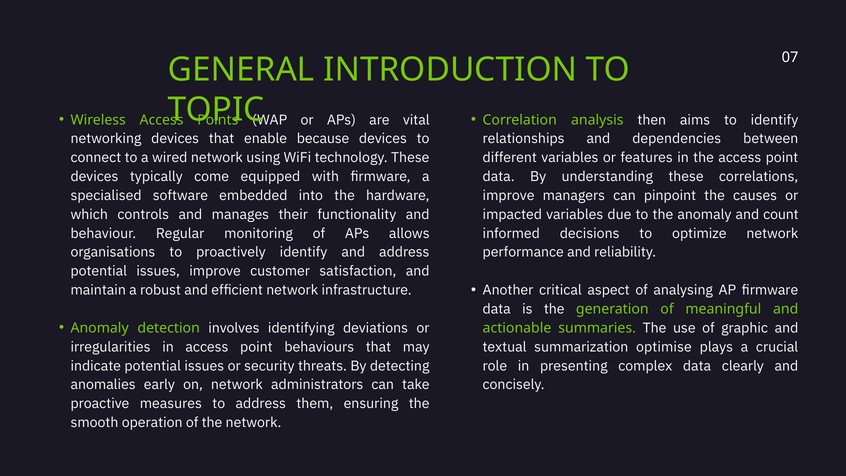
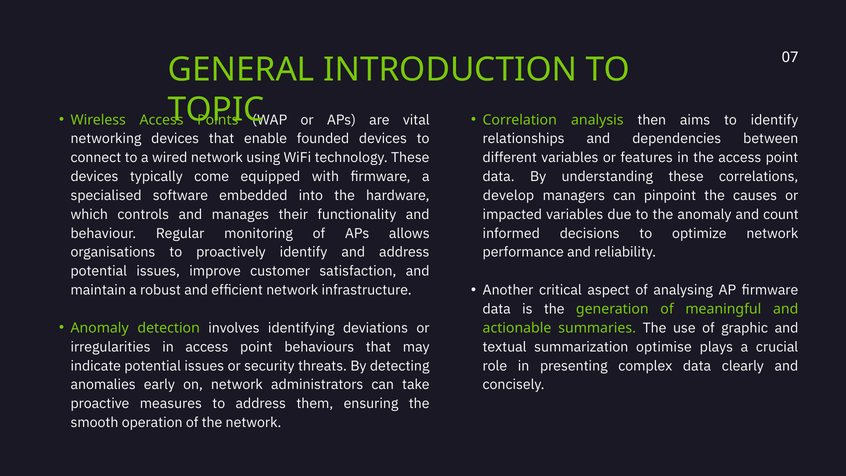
because: because -> founded
improve at (509, 196): improve -> develop
